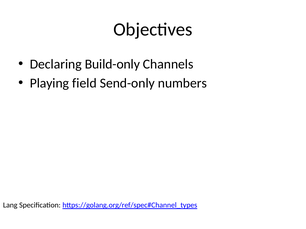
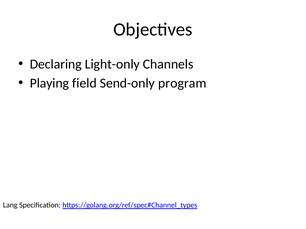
Build-only: Build-only -> Light-only
numbers: numbers -> program
